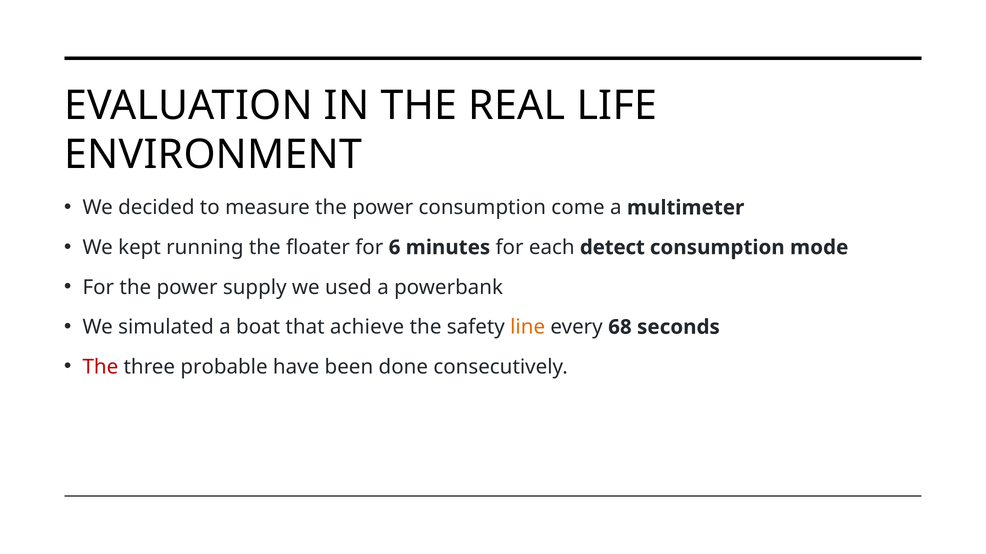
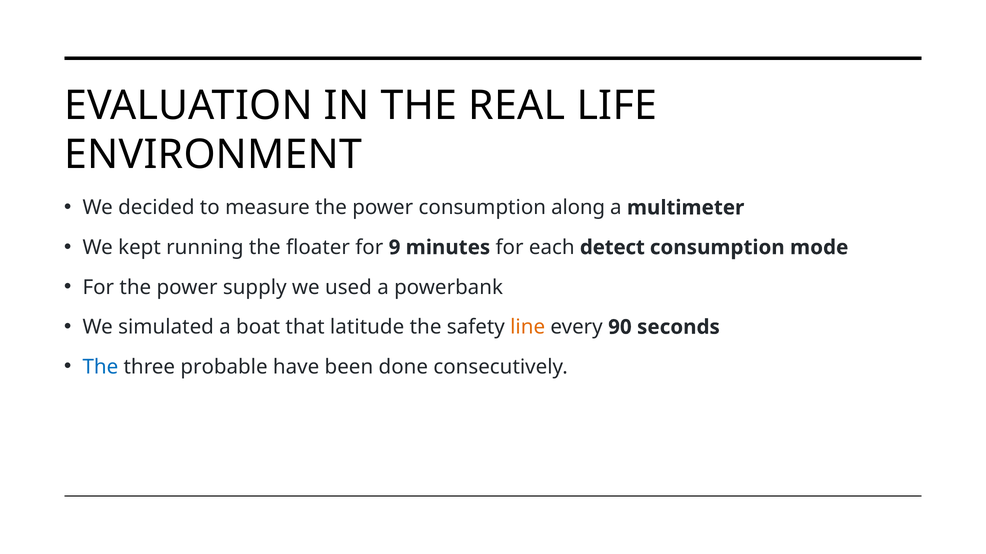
come: come -> along
6: 6 -> 9
achieve: achieve -> latitude
68: 68 -> 90
The at (100, 367) colour: red -> blue
